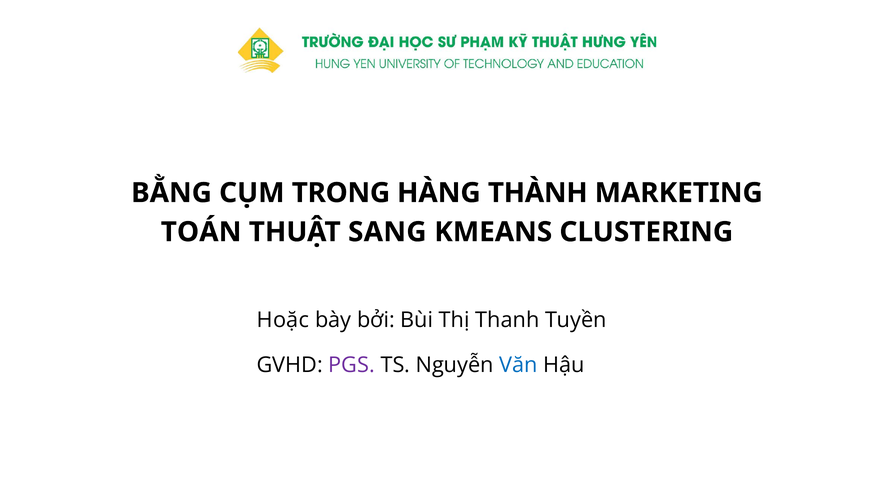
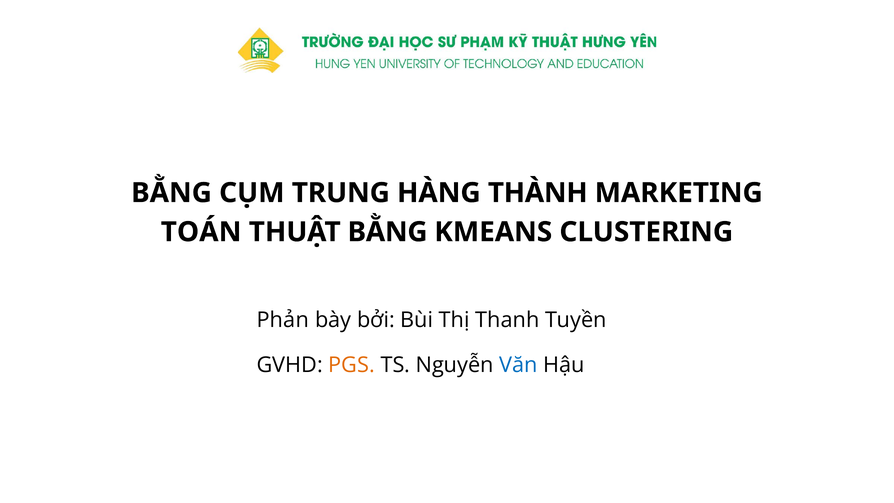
TRONG: TRONG -> TRUNG
THUẬT SANG: SANG -> BẰNG
Hoặc: Hoặc -> Phản
PGS colour: purple -> orange
